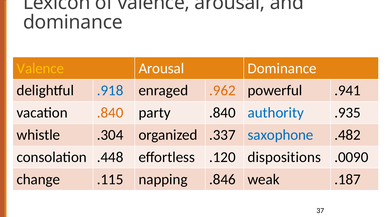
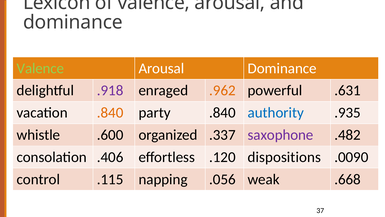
Valence at (40, 68) colour: yellow -> light green
.918 colour: blue -> purple
.941: .941 -> .631
.304: .304 -> .600
saxophone colour: blue -> purple
.448: .448 -> .406
change: change -> control
.846: .846 -> .056
.187: .187 -> .668
